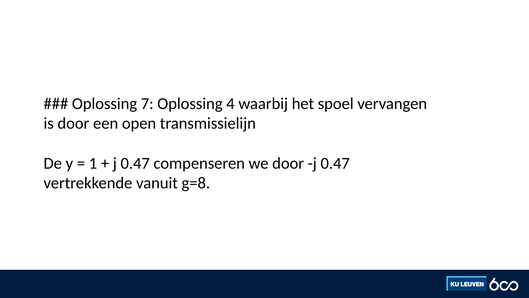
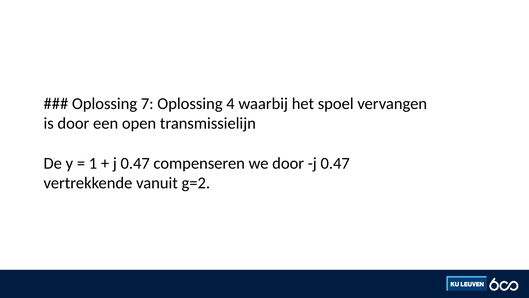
g=8: g=8 -> g=2
